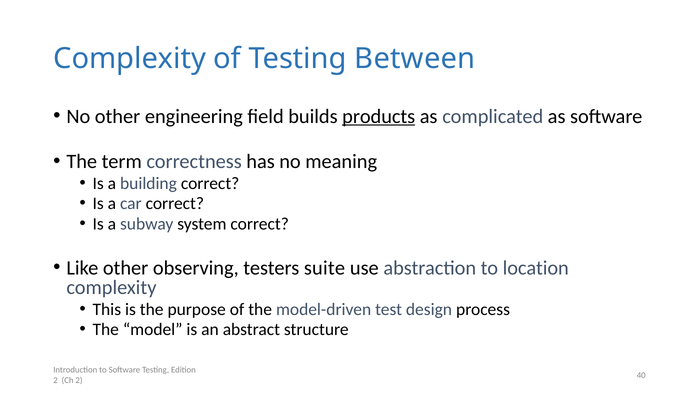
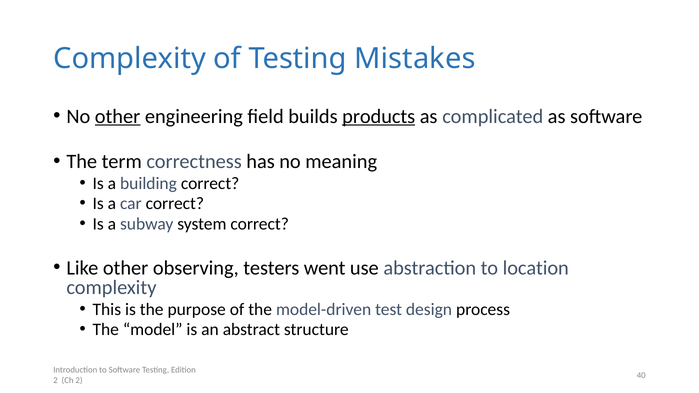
Between: Between -> Mistakes
other at (118, 116) underline: none -> present
suite: suite -> went
